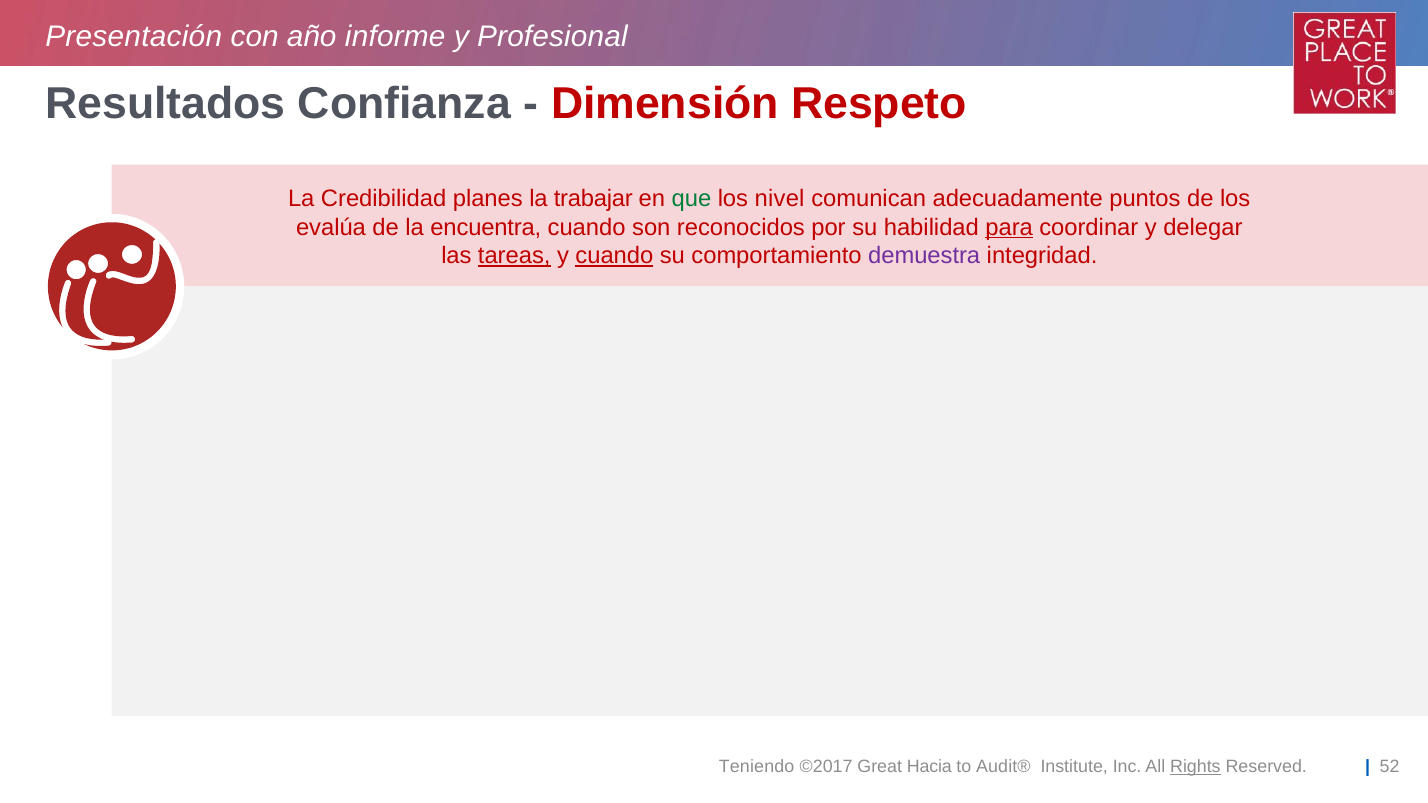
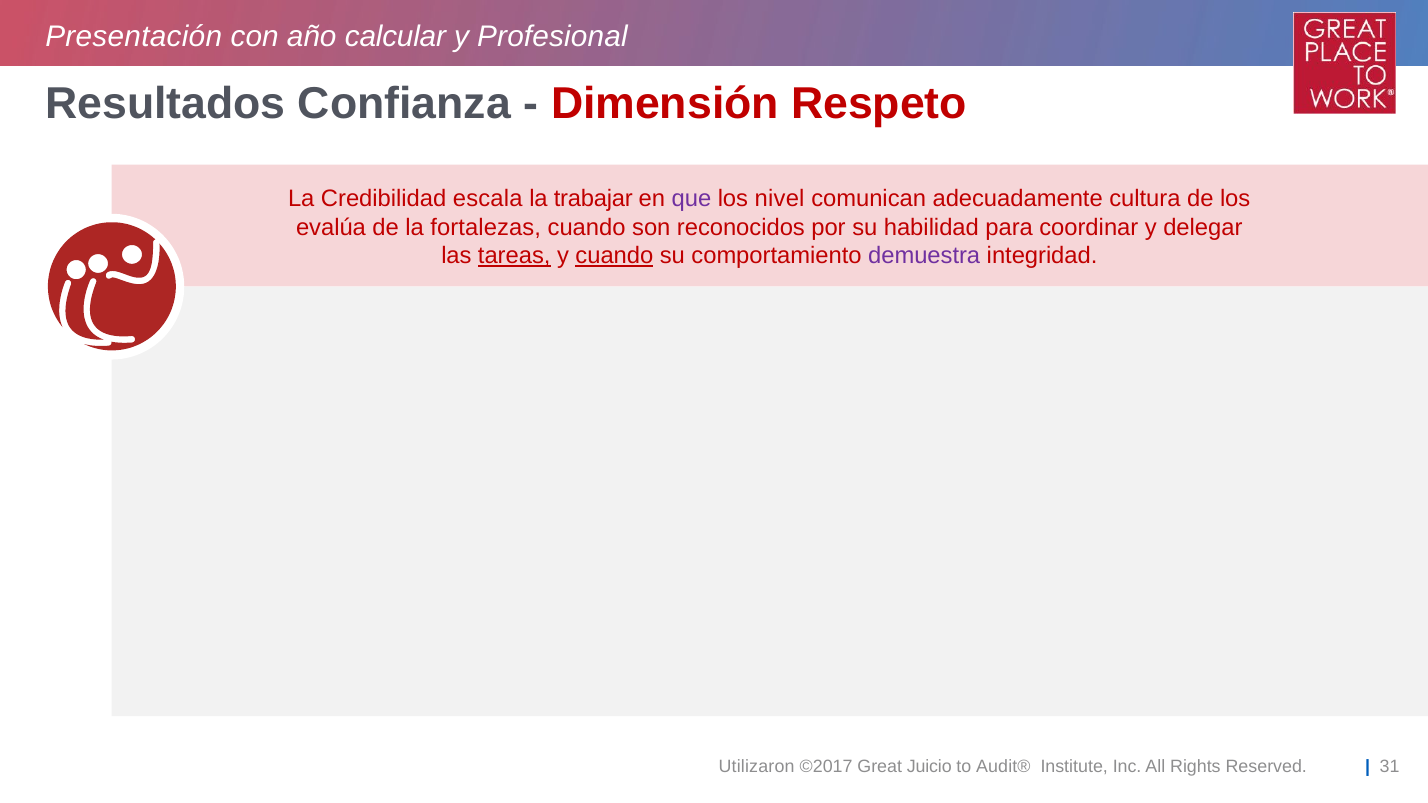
informe: informe -> calcular
planes: planes -> escala
que colour: green -> purple
puntos: puntos -> cultura
encuentra: encuentra -> fortalezas
para underline: present -> none
Teniendo: Teniendo -> Utilizaron
Hacia: Hacia -> Juicio
Rights underline: present -> none
52: 52 -> 31
